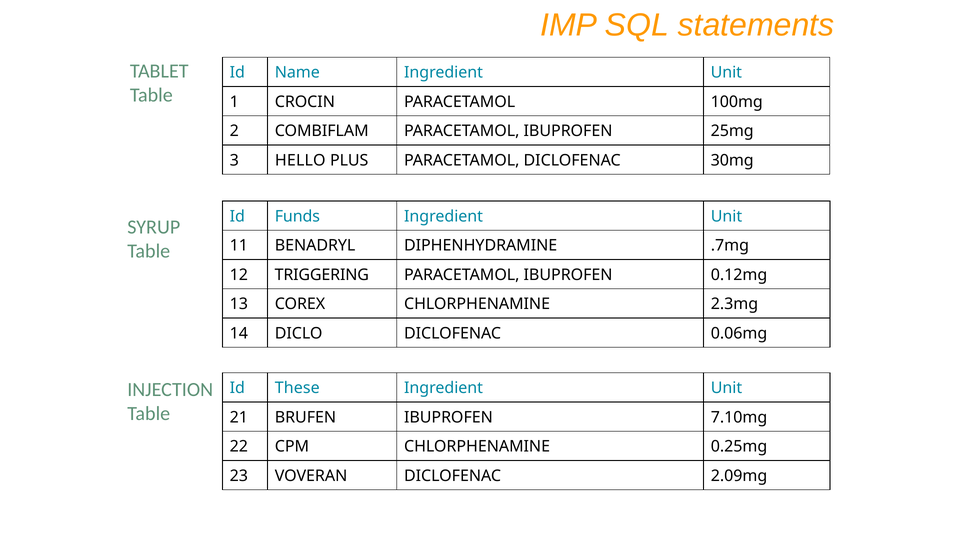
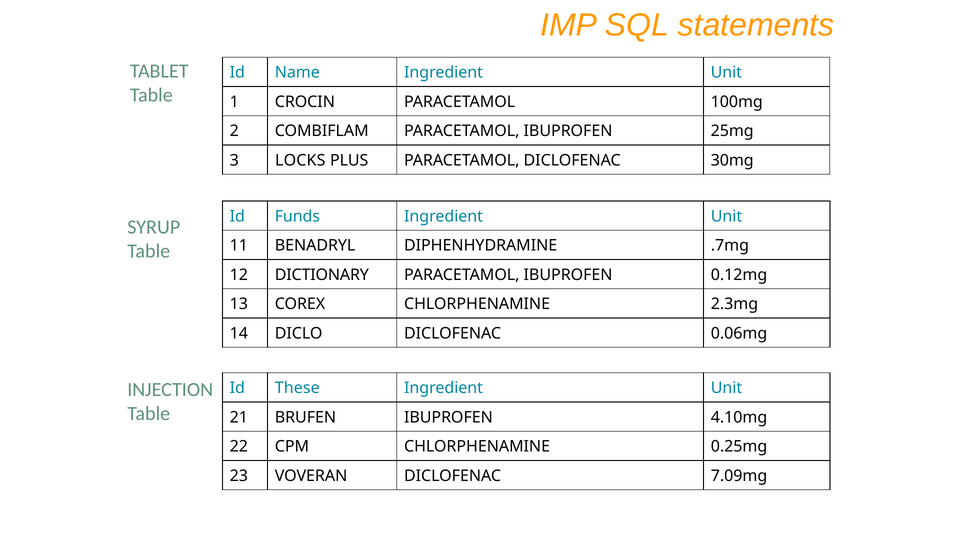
HELLO: HELLO -> LOCKS
TRIGGERING: TRIGGERING -> DICTIONARY
7.10mg: 7.10mg -> 4.10mg
2.09mg: 2.09mg -> 7.09mg
